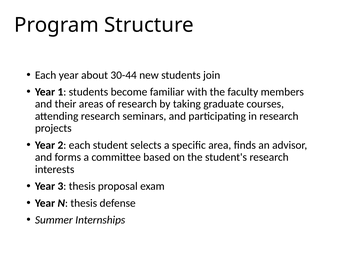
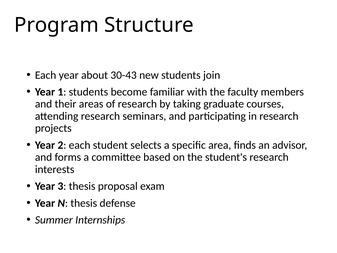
30-44: 30-44 -> 30-43
